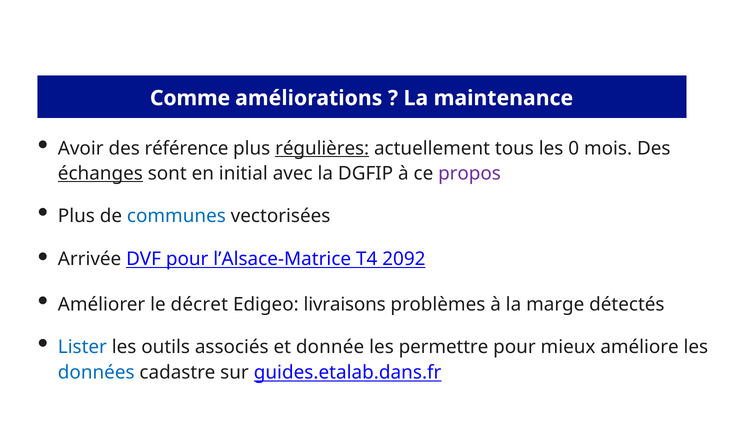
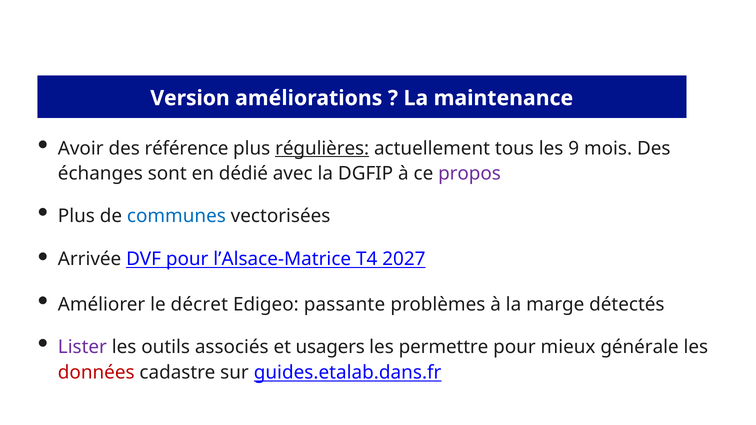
Comme: Comme -> Version
0: 0 -> 9
échanges underline: present -> none
initial: initial -> dédié
2092: 2092 -> 2027
livraisons: livraisons -> passante
Lister colour: blue -> purple
donnée: donnée -> usagers
améliore: améliore -> générale
données colour: blue -> red
